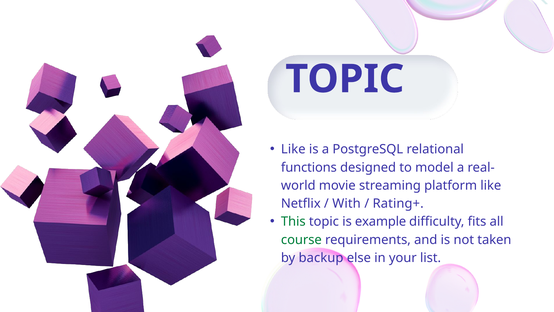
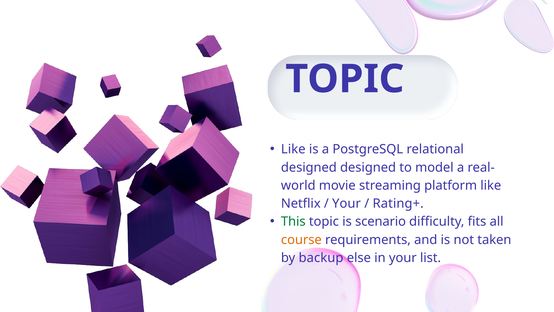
functions at (309, 167): functions -> designed
With at (347, 203): With -> Your
example: example -> scenario
course colour: green -> orange
